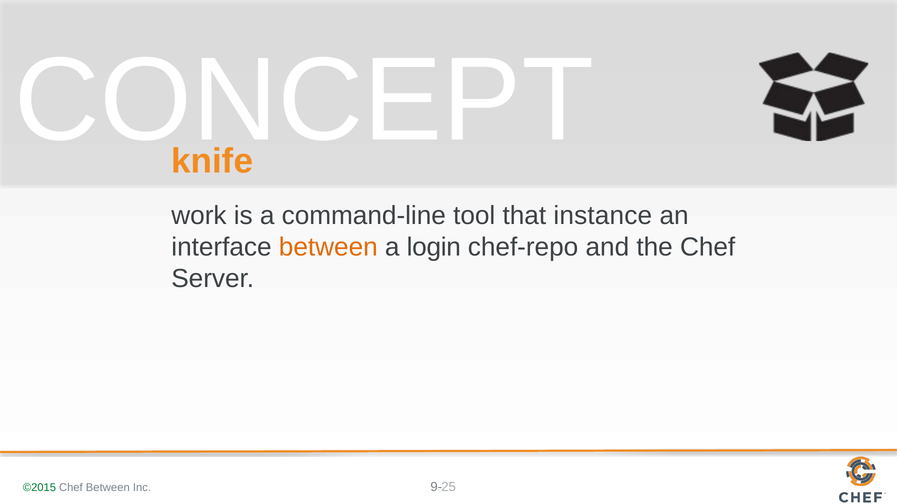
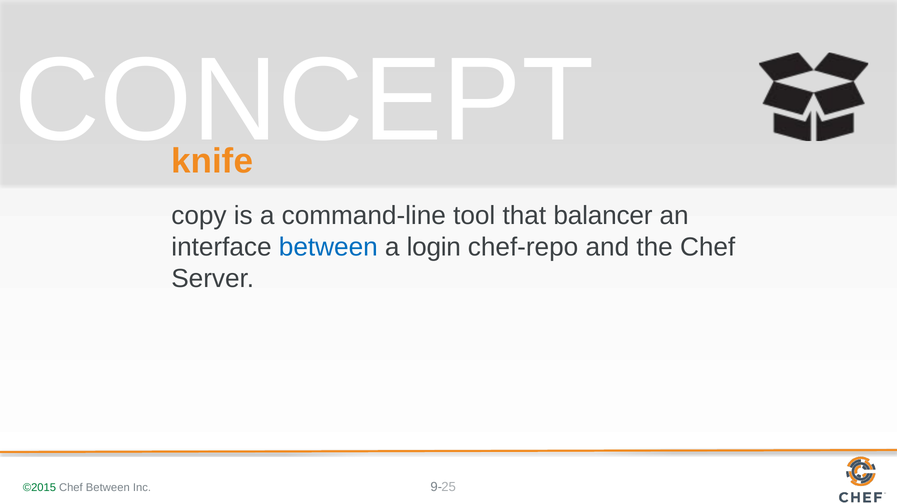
work: work -> copy
instance: instance -> balancer
between at (328, 247) colour: orange -> blue
